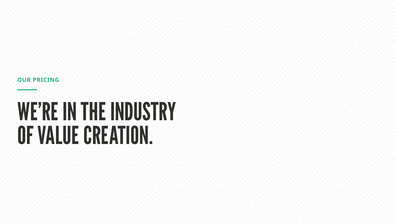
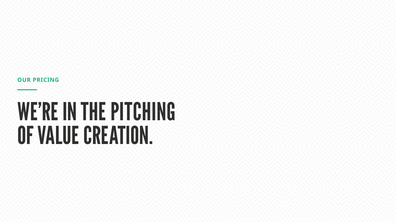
INDUSTRY: INDUSTRY -> PITCHING
